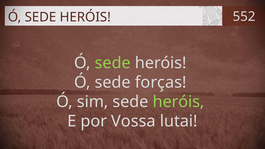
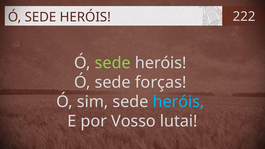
552: 552 -> 222
heróis at (178, 102) colour: light green -> light blue
Vossa: Vossa -> Vosso
